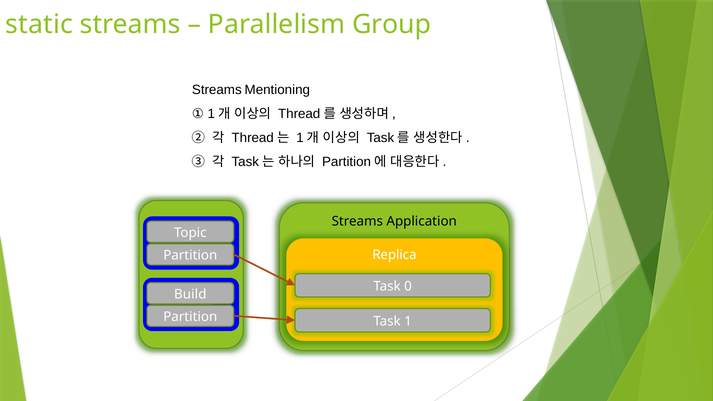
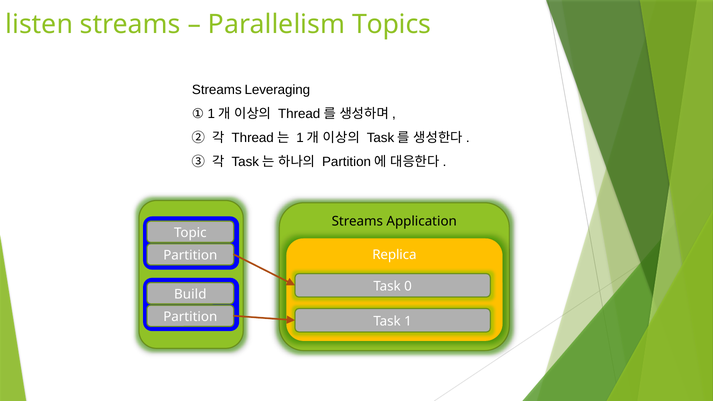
static: static -> listen
Group: Group -> Topics
Mentioning: Mentioning -> Leveraging
